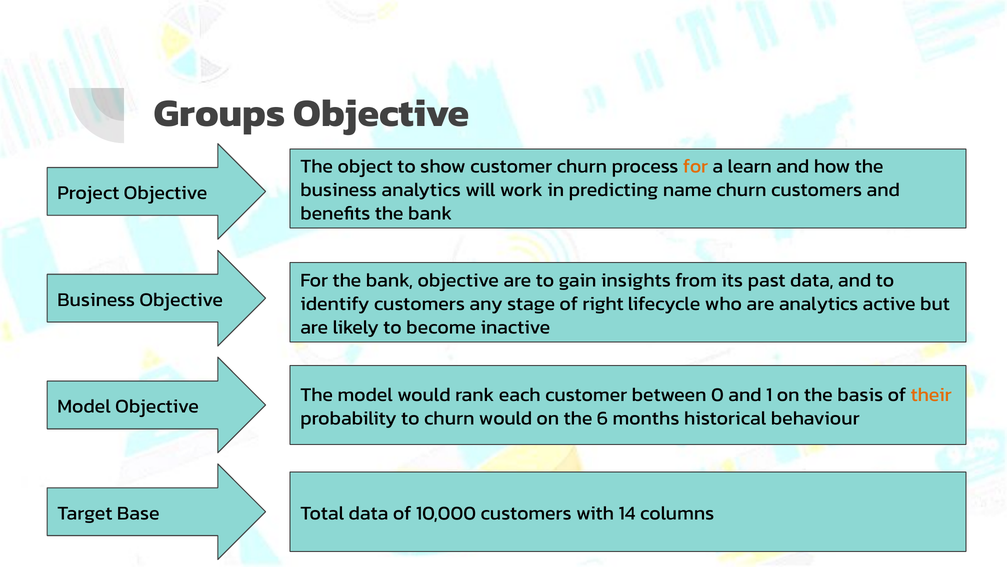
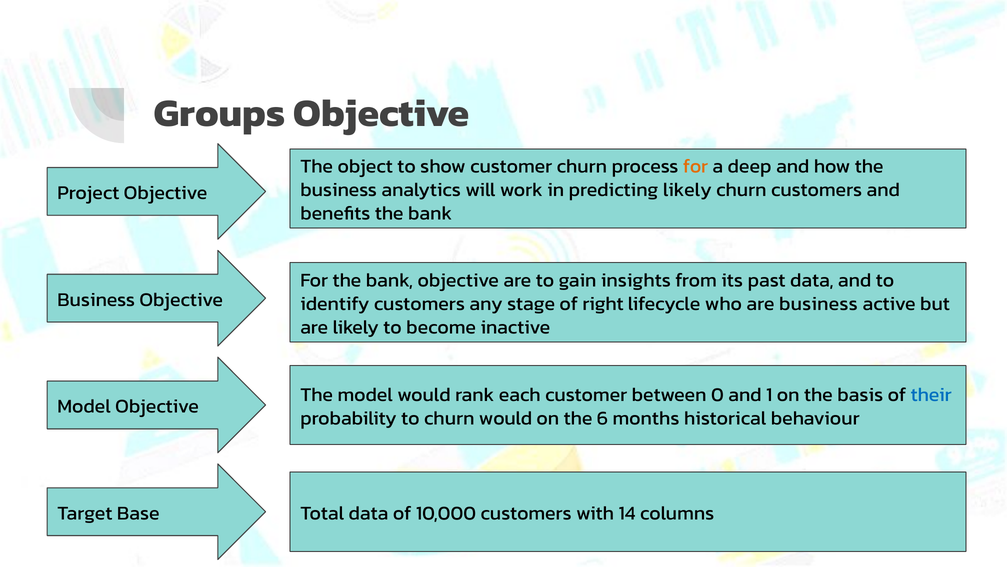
learn: learn -> deep
predicting name: name -> likely
are analytics: analytics -> business
their colour: orange -> blue
